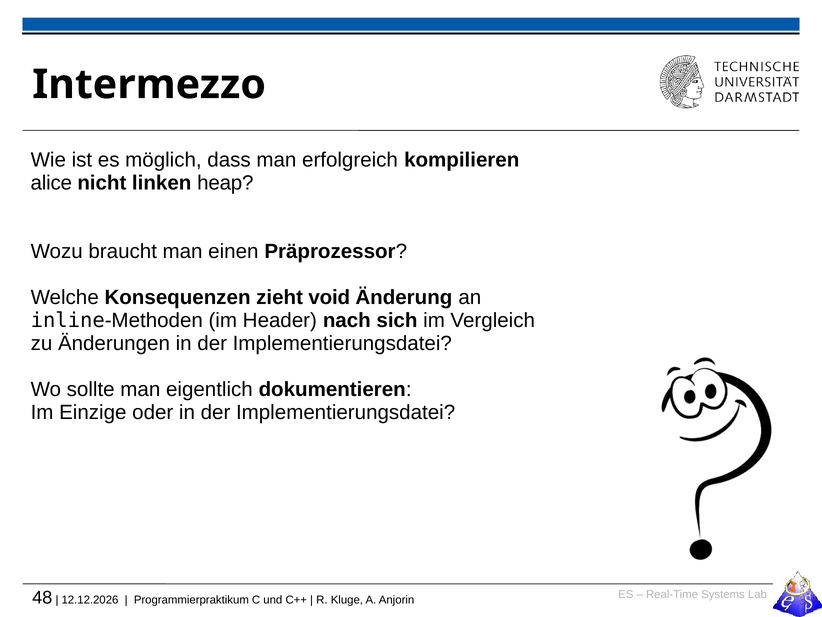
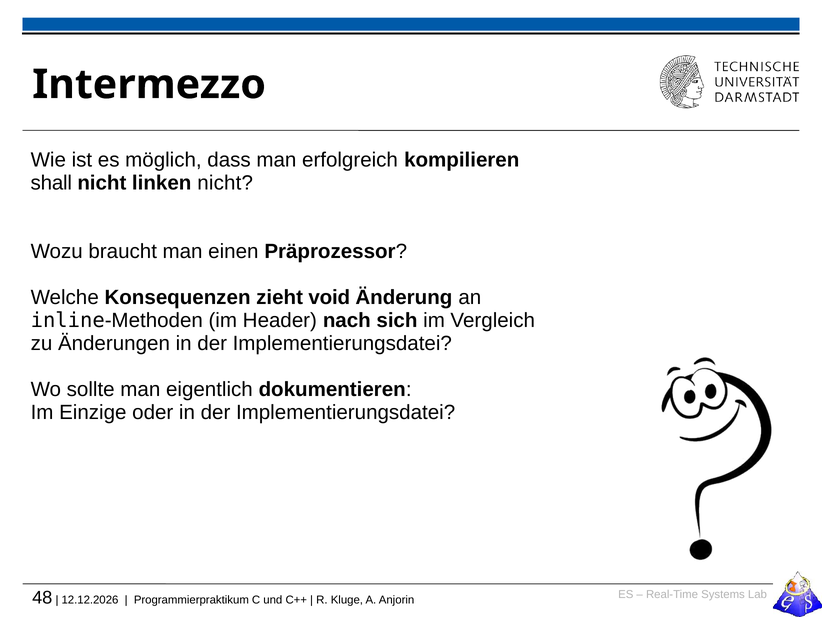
alice: alice -> shall
linken heap: heap -> nicht
